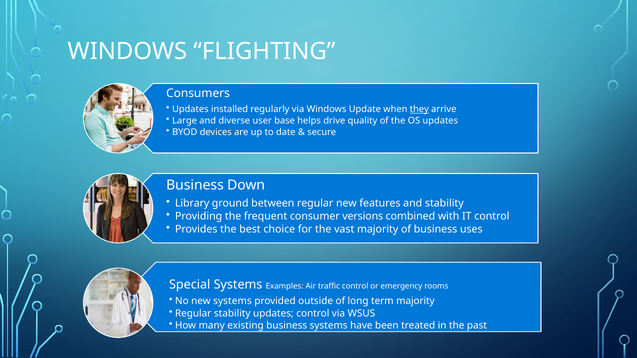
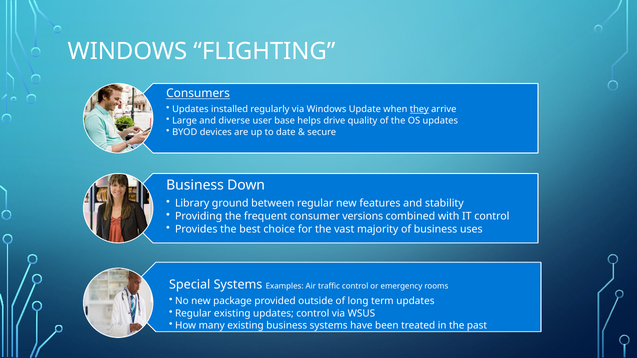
Consumers underline: none -> present
new systems: systems -> package
term majority: majority -> updates
Regular stability: stability -> existing
